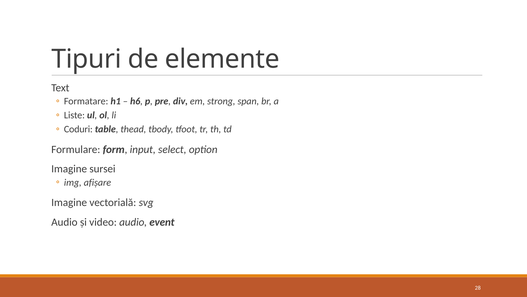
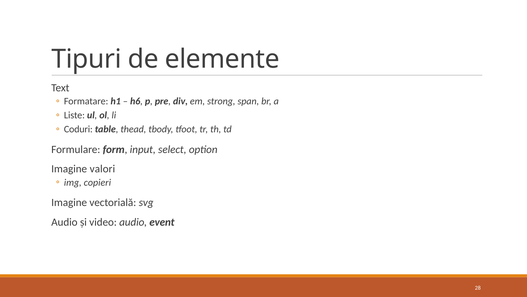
sursei: sursei -> valori
afișare: afișare -> copieri
